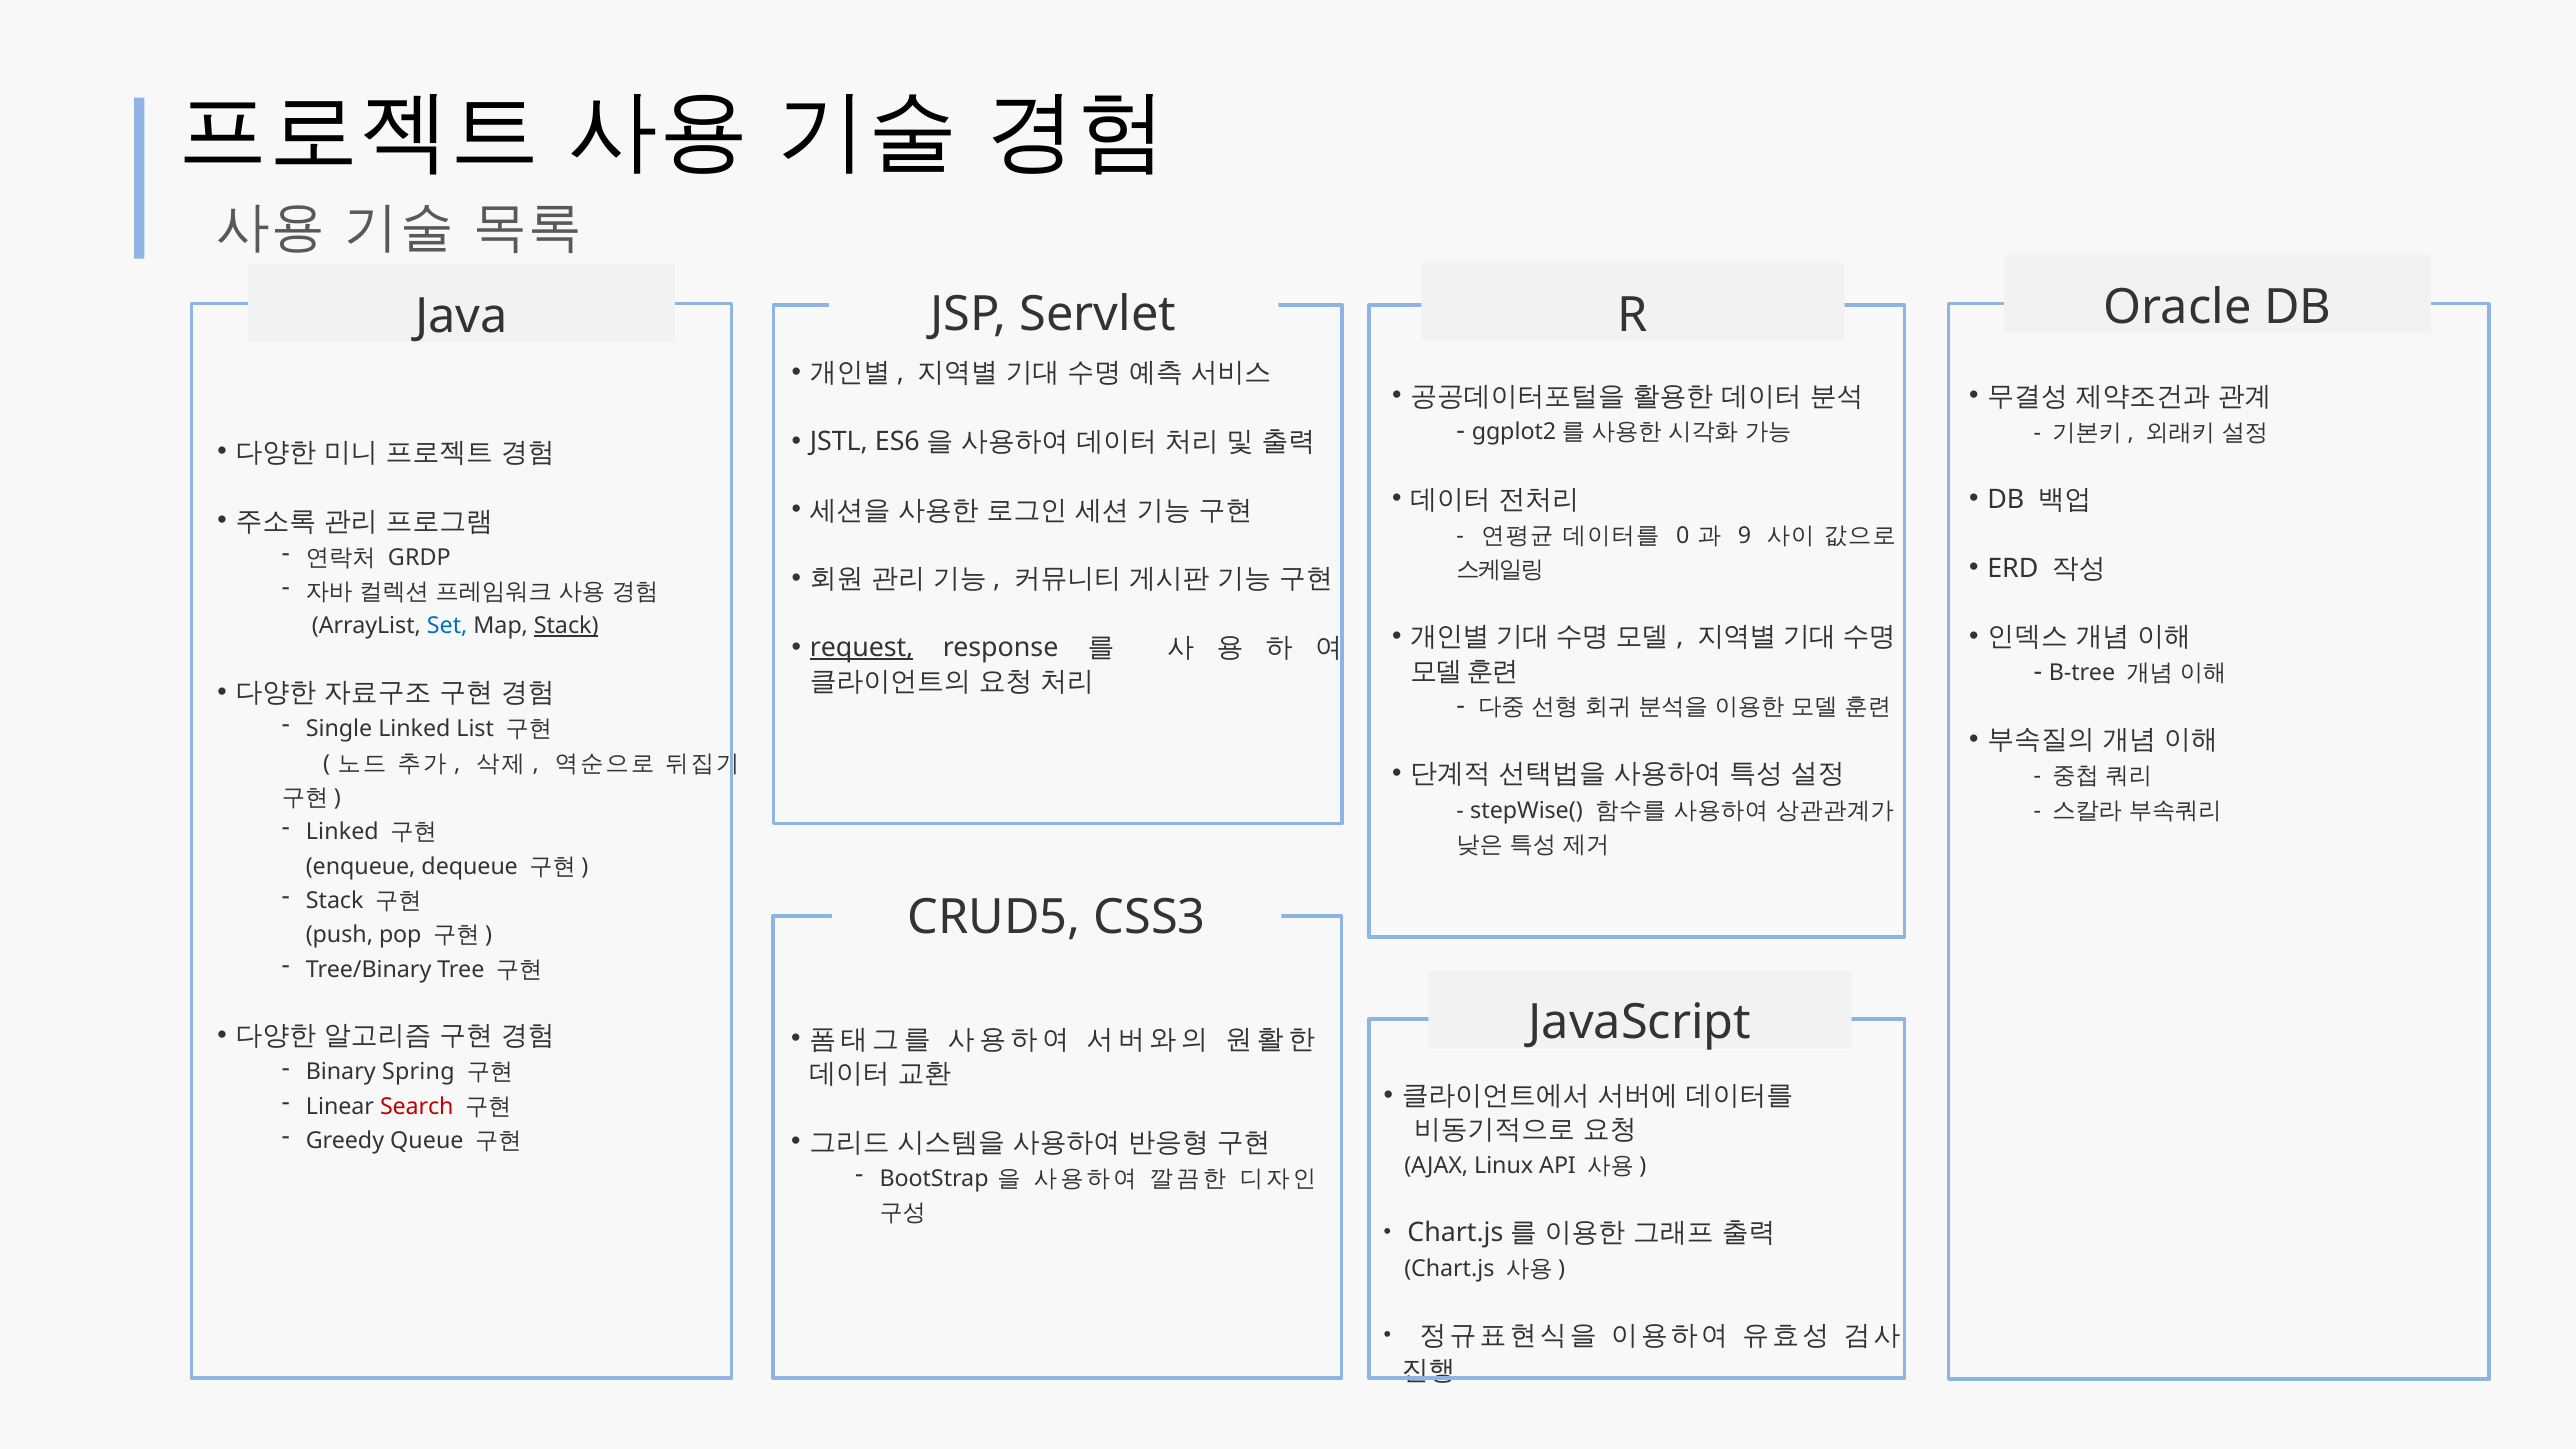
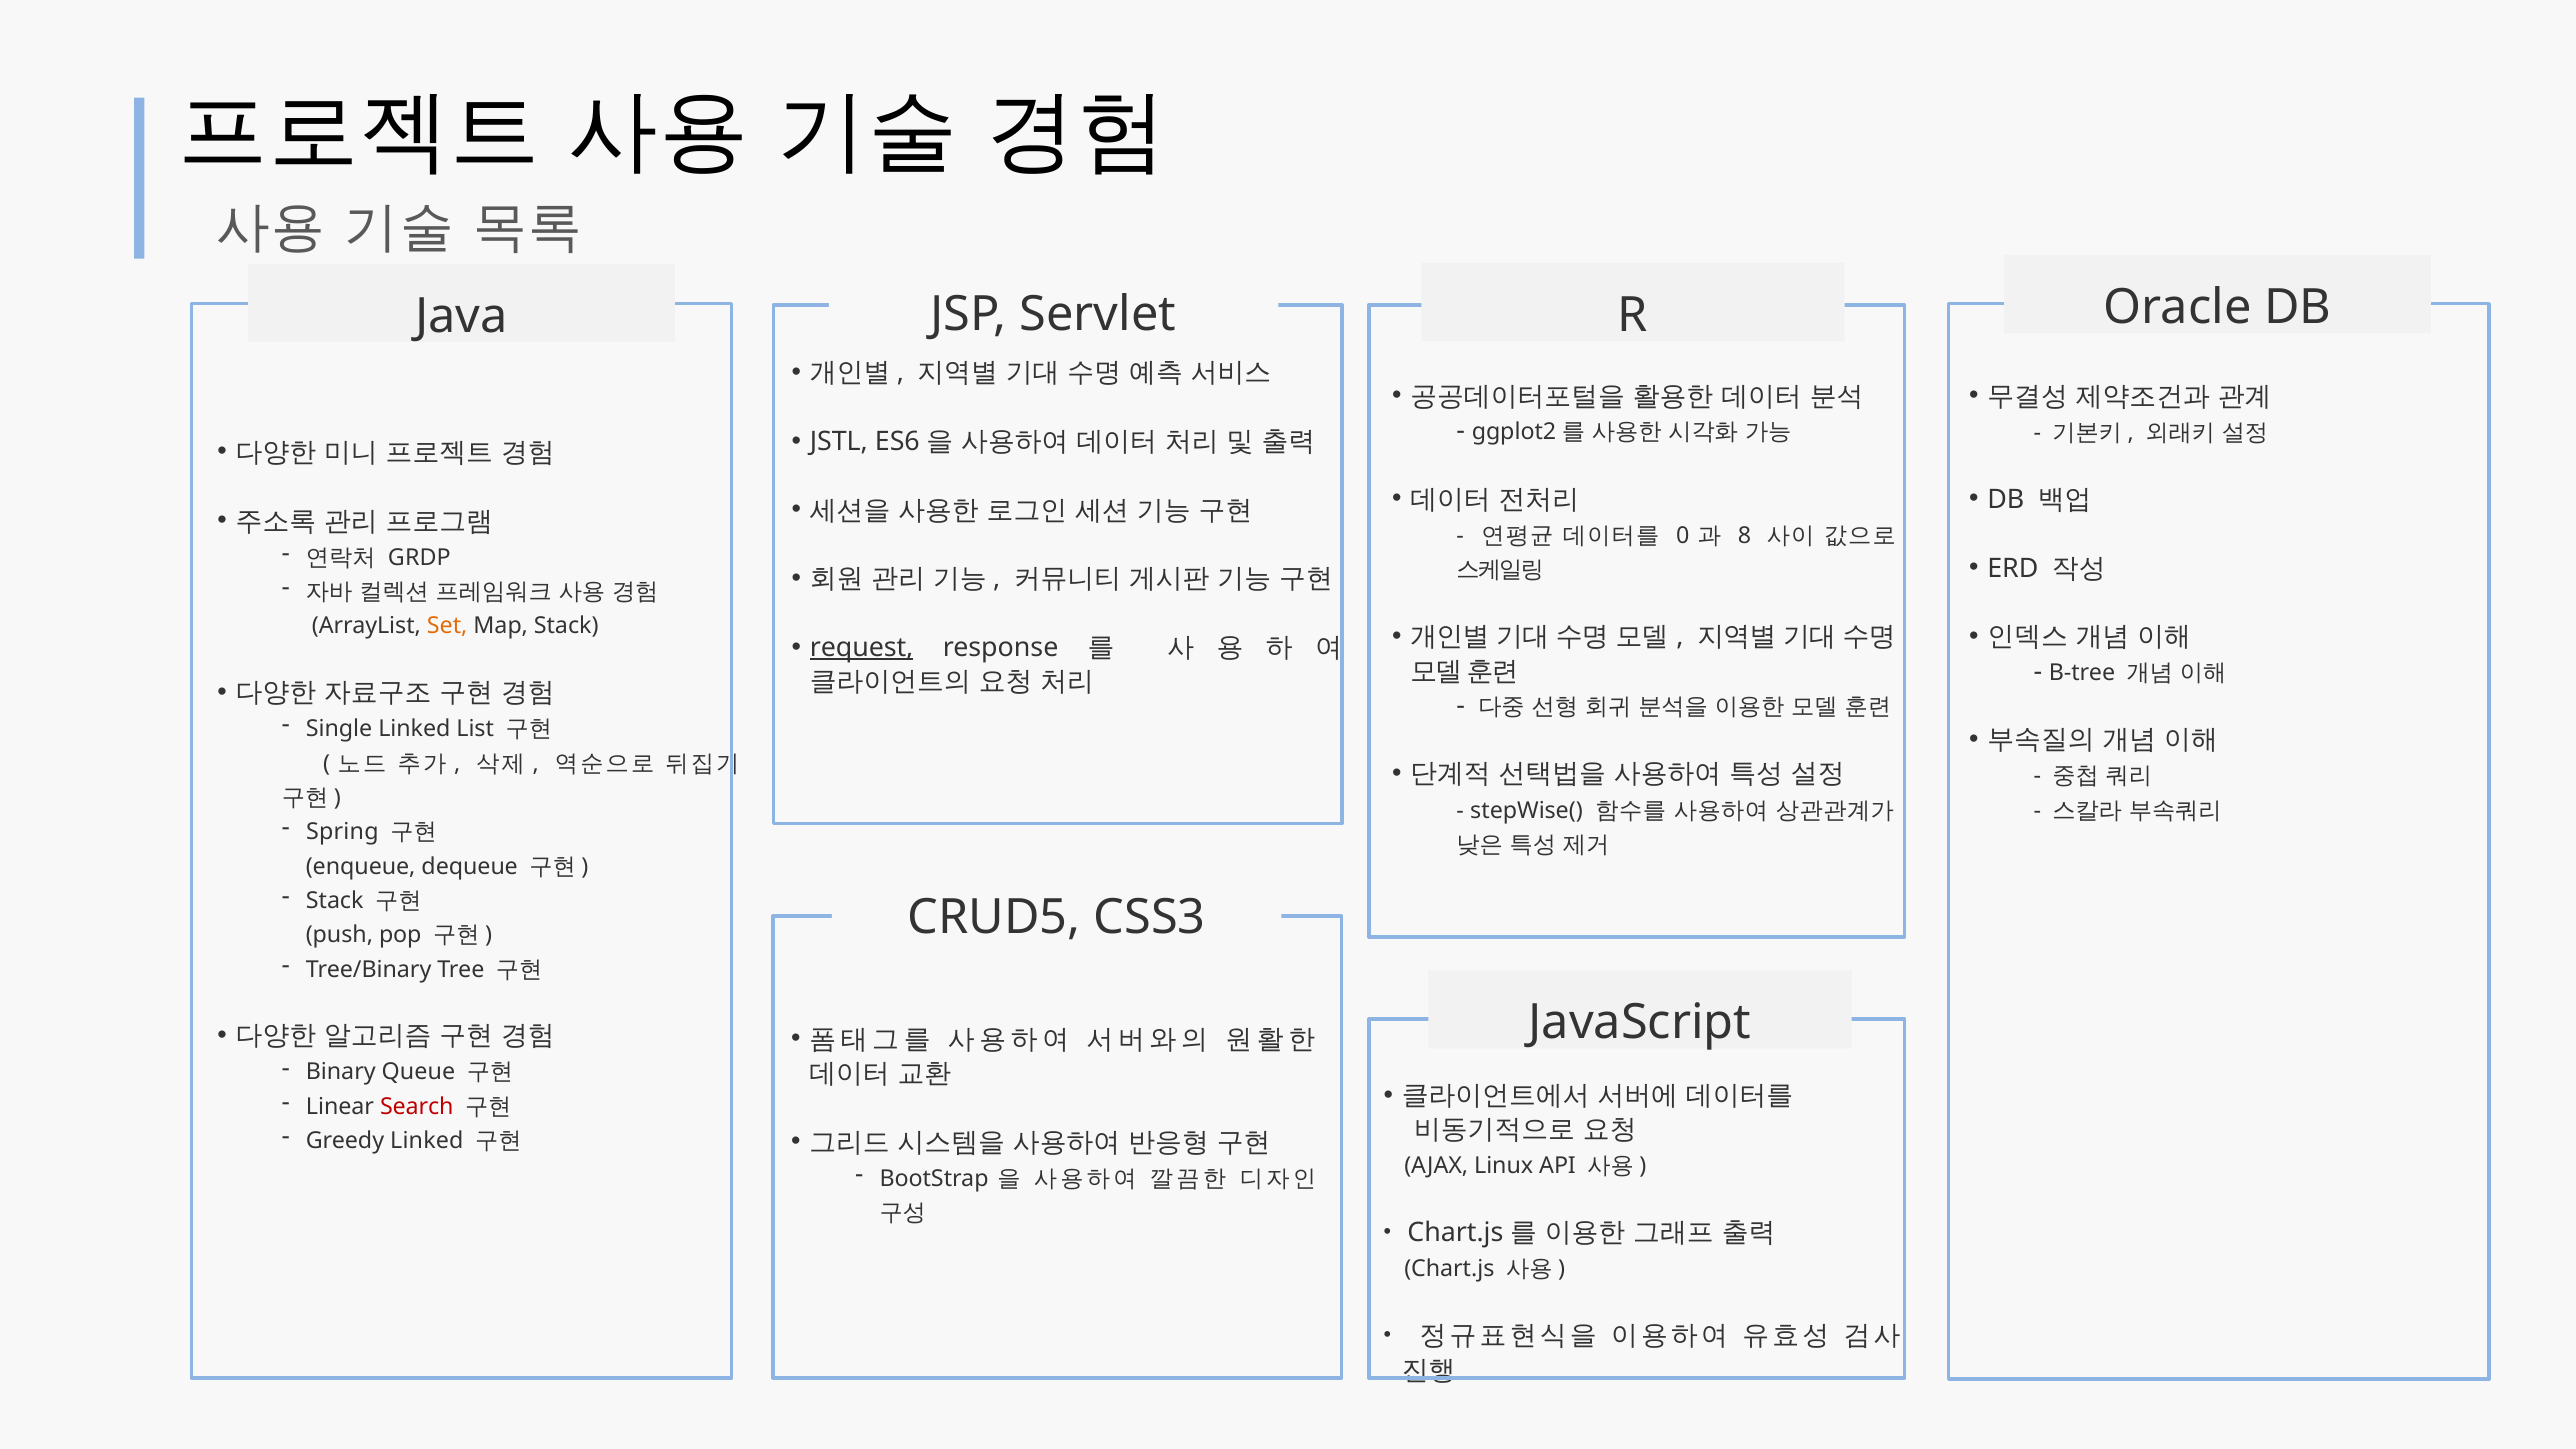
9: 9 -> 8
Set colour: blue -> orange
Stack at (566, 626) underline: present -> none
Linked at (342, 832): Linked -> Spring
Spring: Spring -> Queue
Greedy Queue: Queue -> Linked
